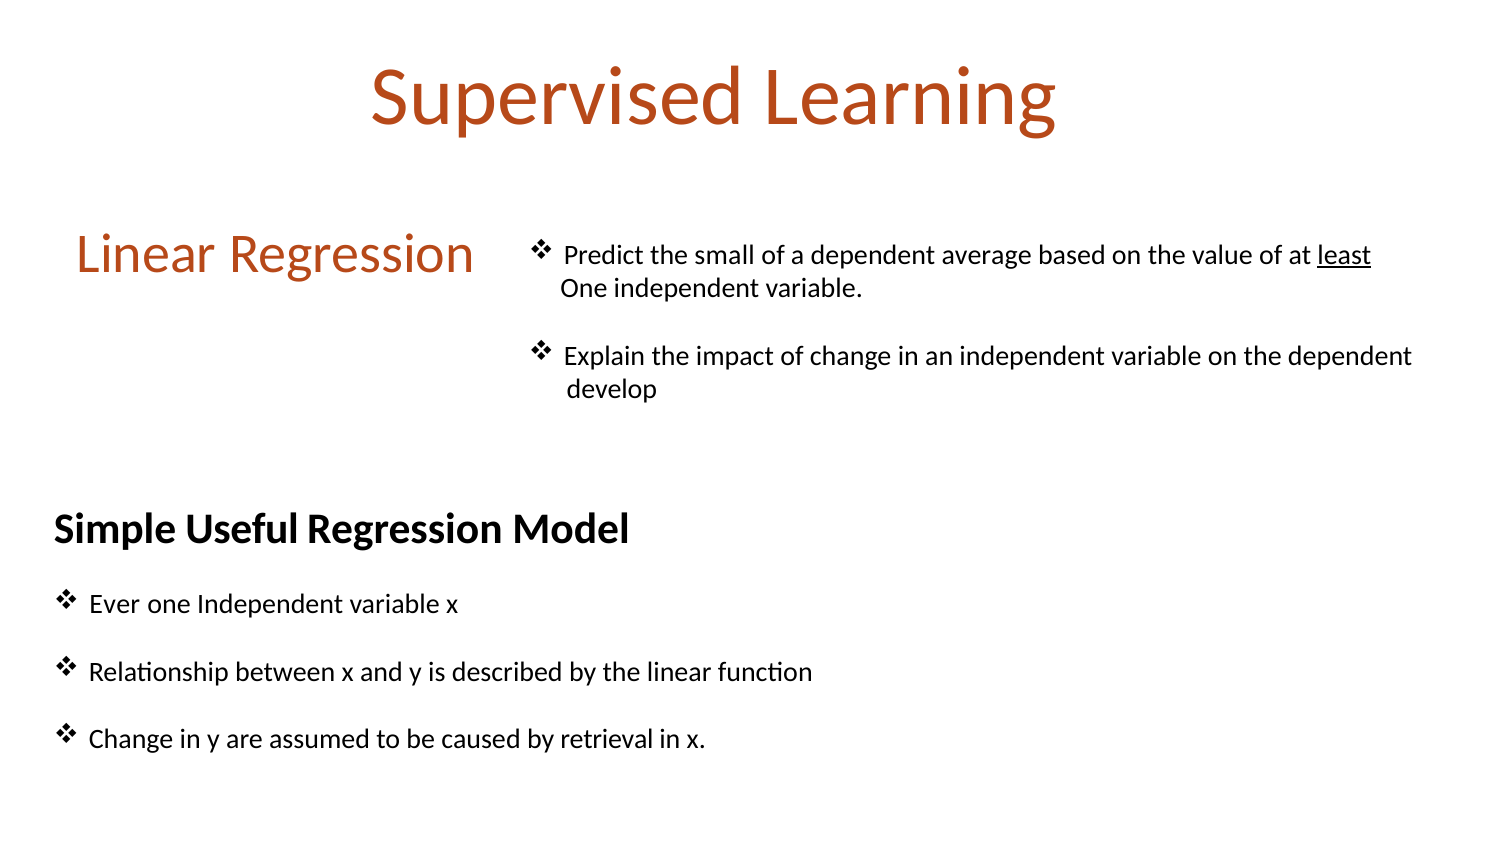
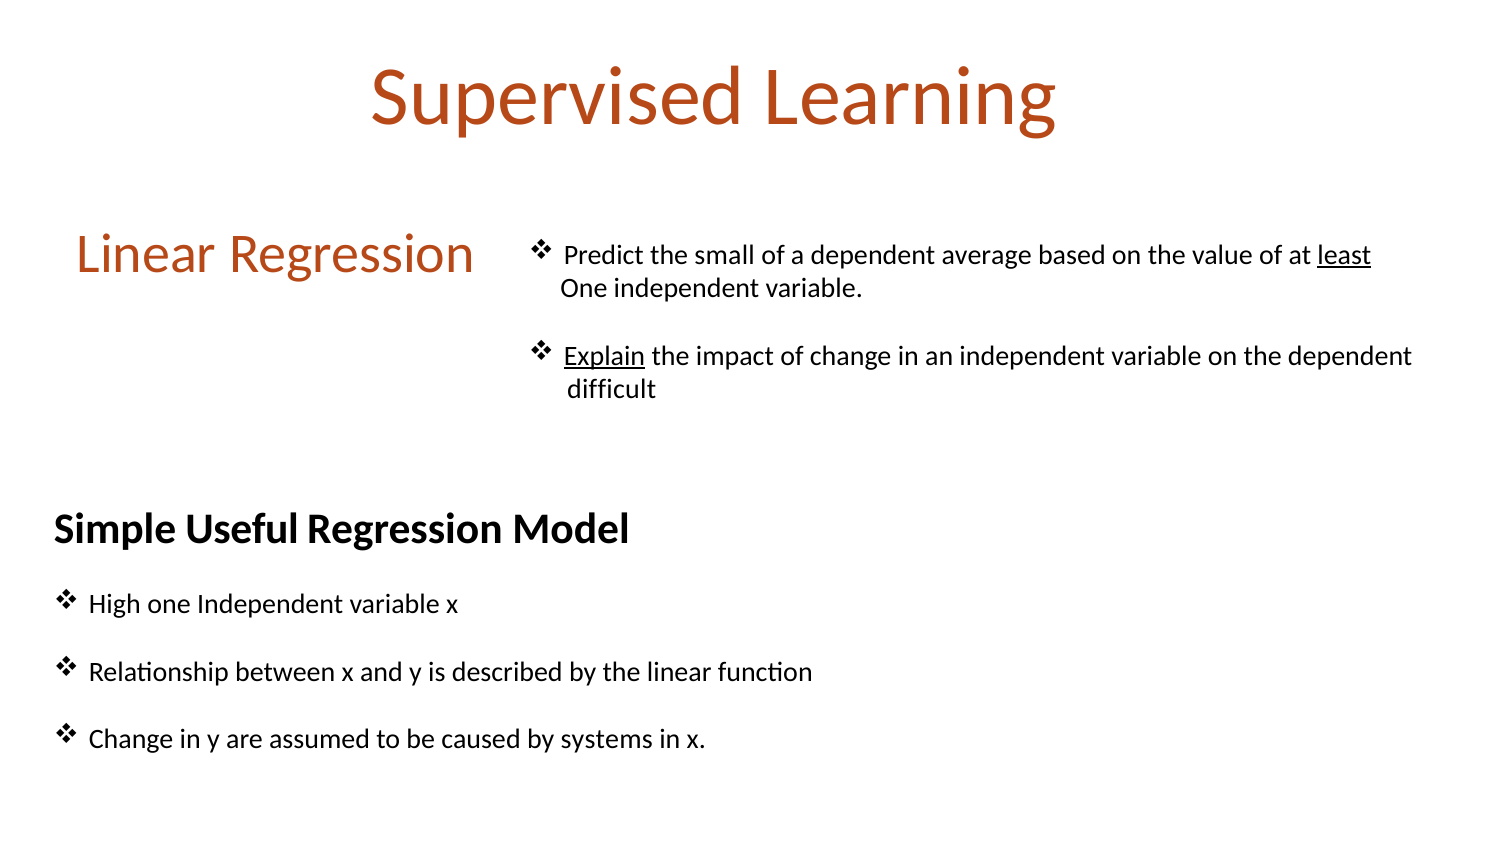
Explain underline: none -> present
develop: develop -> difficult
Ever: Ever -> High
retrieval: retrieval -> systems
